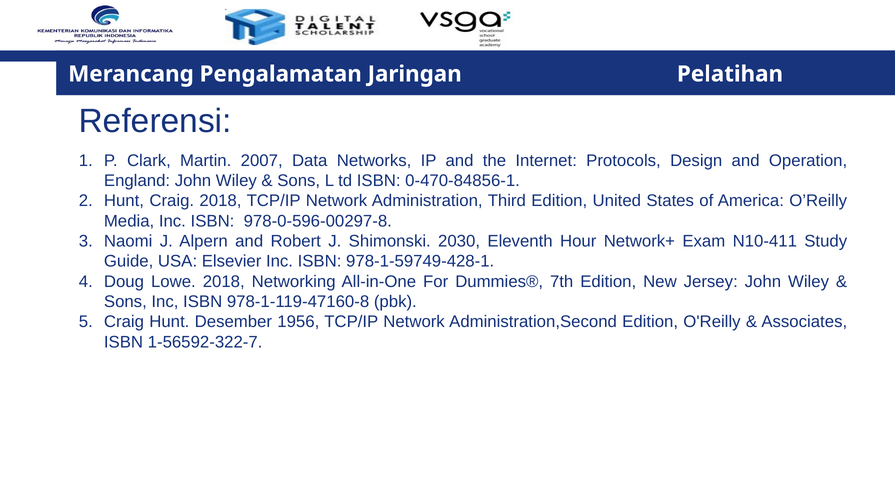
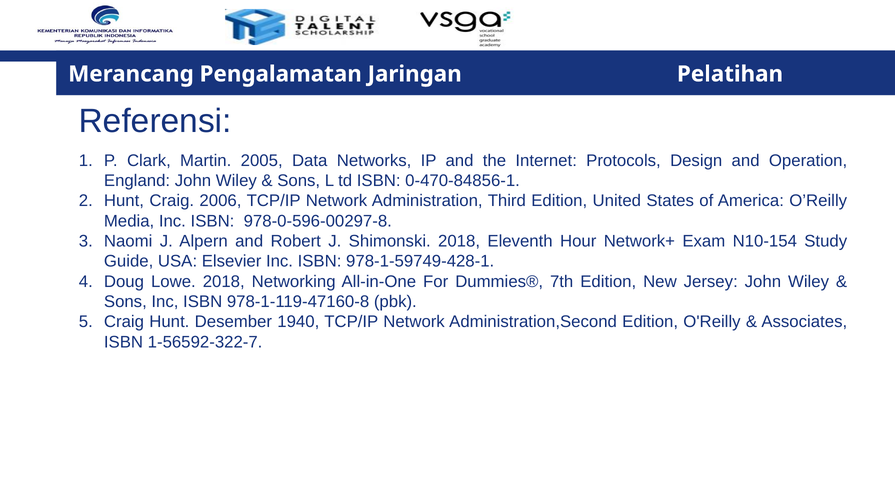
2007: 2007 -> 2005
Craig 2018: 2018 -> 2006
Shimonski 2030: 2030 -> 2018
N10-411: N10-411 -> N10-154
1956: 1956 -> 1940
